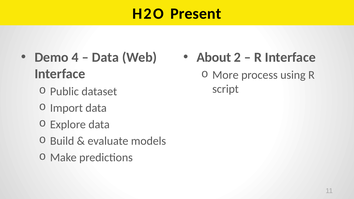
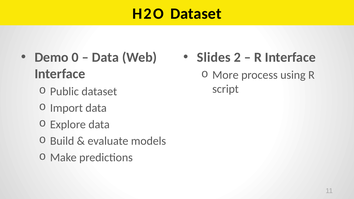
H2O Present: Present -> Dataset
4: 4 -> 0
About: About -> Slides
